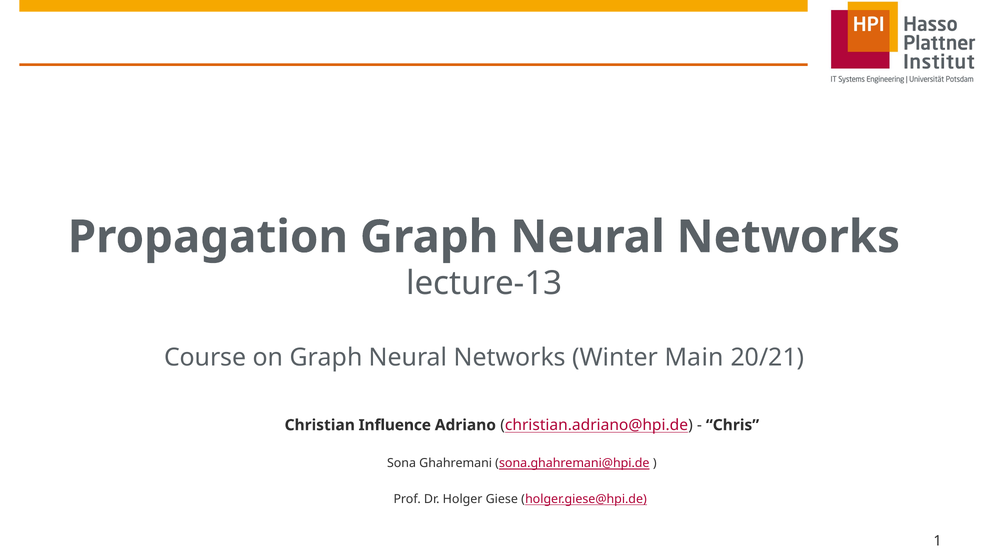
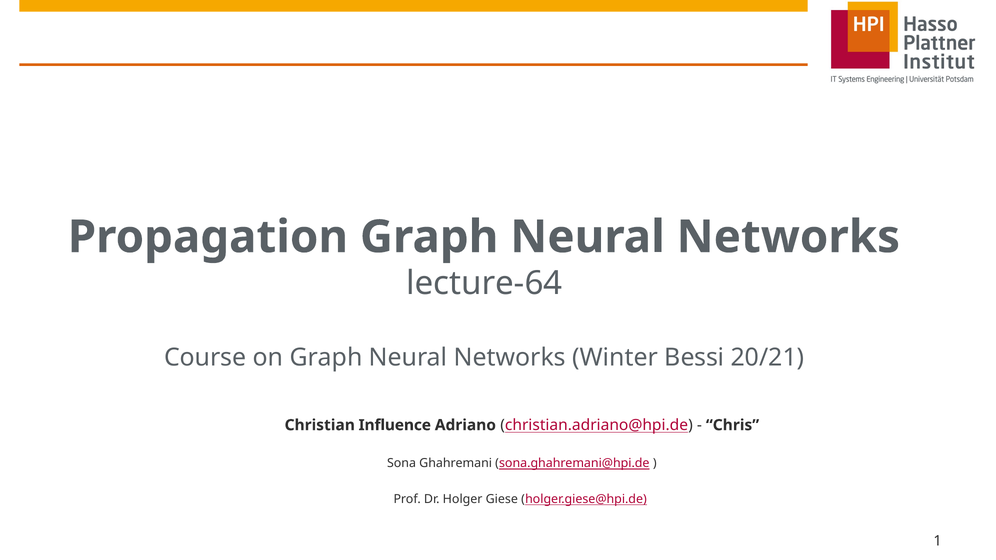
lecture-13: lecture-13 -> lecture-64
Main: Main -> Bessi
